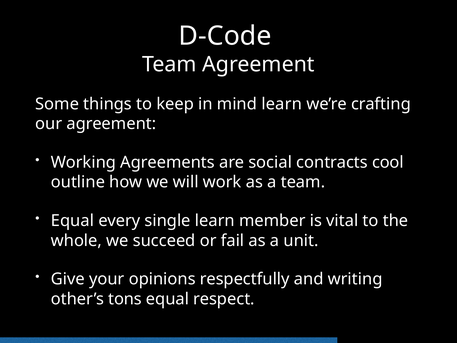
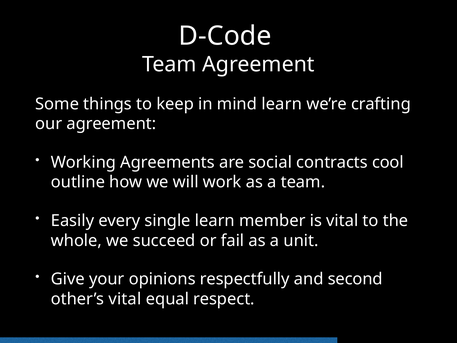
Equal at (73, 221): Equal -> Easily
writing: writing -> second
other’s tons: tons -> vital
